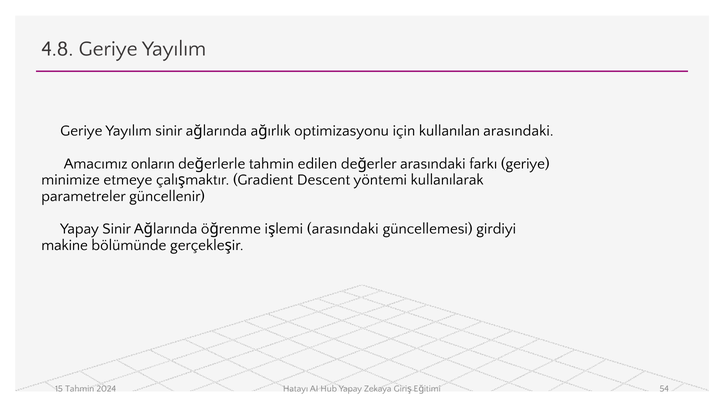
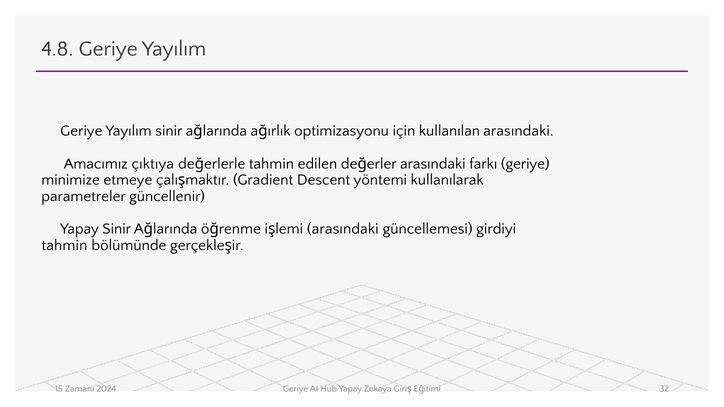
onların: onların -> çıktıya
makine at (65, 245): makine -> tahmin
15 Tahmin: Tahmin -> Zamanı
2024 Hatayı: Hatayı -> Geriye
54: 54 -> 32
